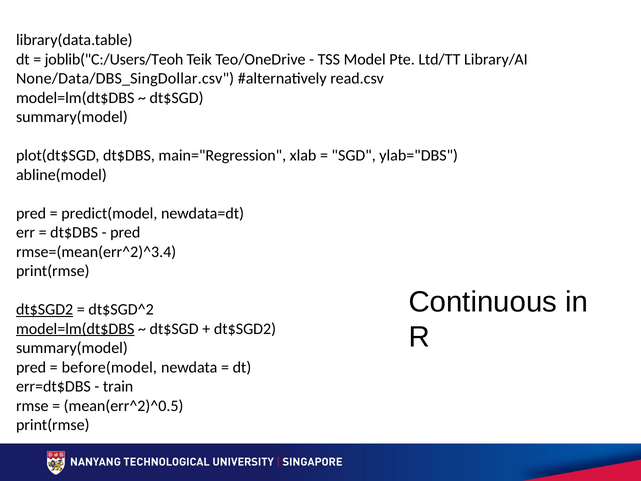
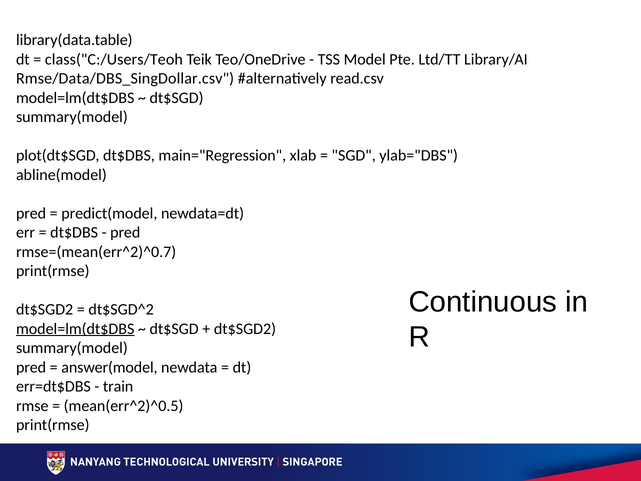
joblib("C:/Users/Teoh: joblib("C:/Users/Teoh -> class("C:/Users/Teoh
None/Data/DBS_SingDollar.csv: None/Data/DBS_SingDollar.csv -> Rmse/Data/DBS_SingDollar.csv
rmse=(mean(err^2)^3.4: rmse=(mean(err^2)^3.4 -> rmse=(mean(err^2)^0.7
dt$SGD2 at (45, 309) underline: present -> none
before(model: before(model -> answer(model
